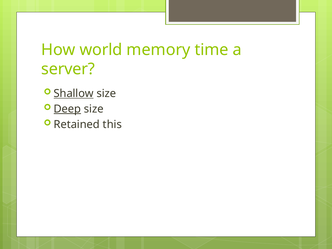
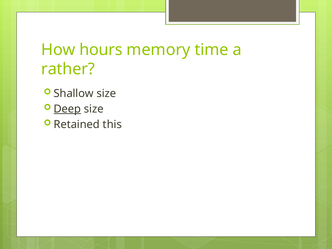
world: world -> hours
server: server -> rather
Shallow underline: present -> none
